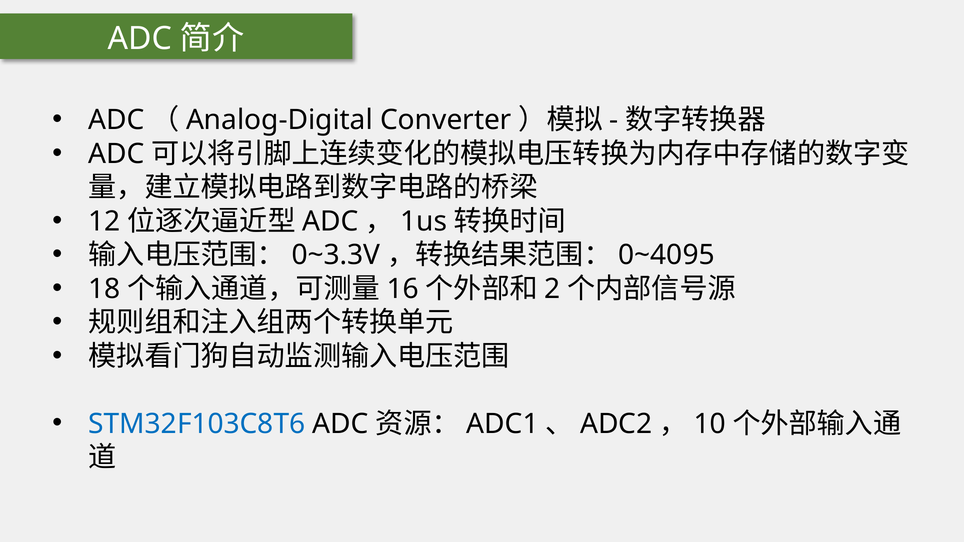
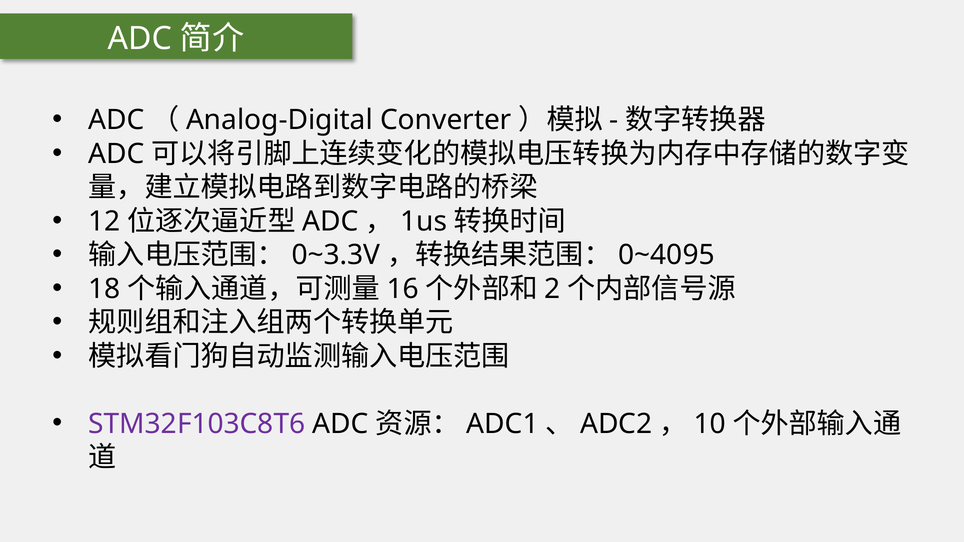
STM32F103C8T6 colour: blue -> purple
